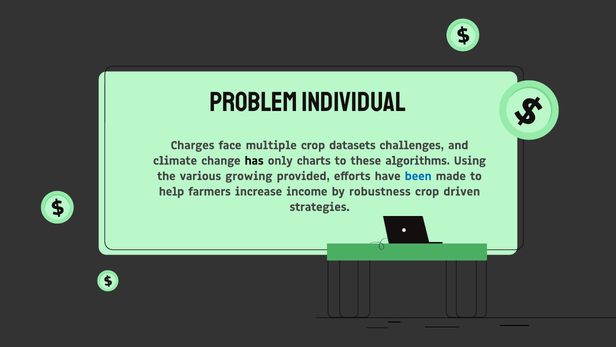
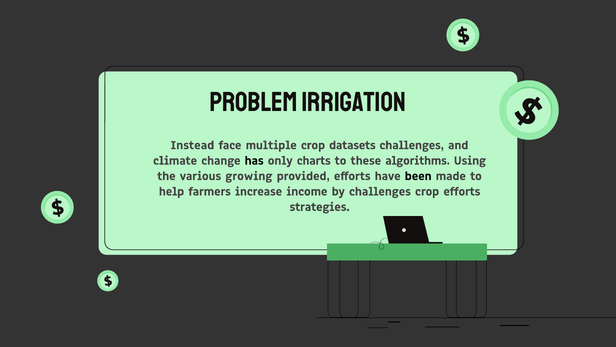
Individual: Individual -> Irrigation
Charges: Charges -> Instead
been colour: blue -> black
by robustness: robustness -> challenges
crop driven: driven -> efforts
